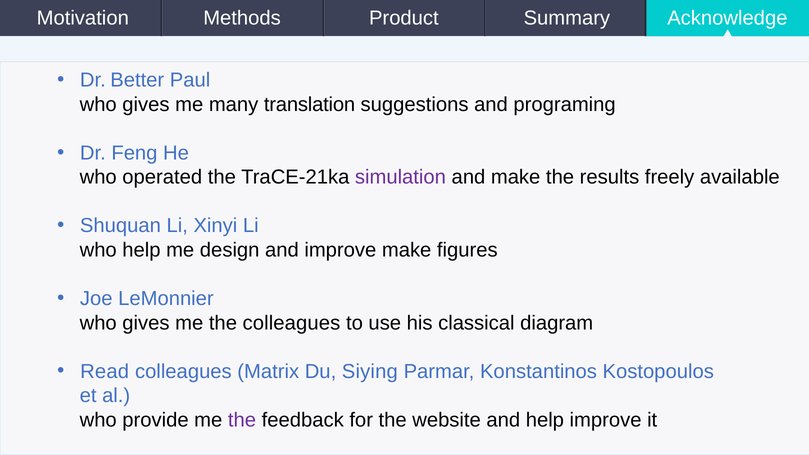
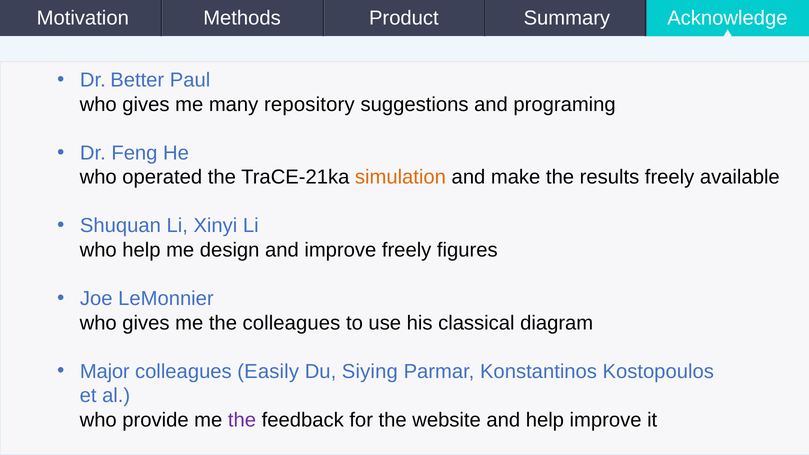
translation: translation -> repository
simulation colour: purple -> orange
improve make: make -> freely
Read: Read -> Major
Matrix: Matrix -> Easily
